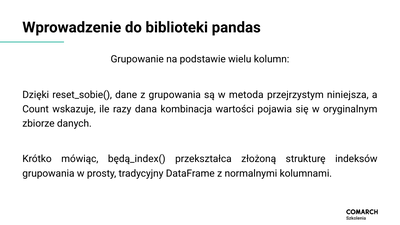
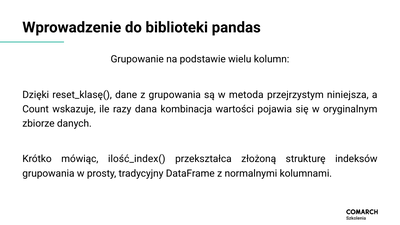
reset_sobie(: reset_sobie( -> reset_klasę(
będą_index(: będą_index( -> ilość_index(
